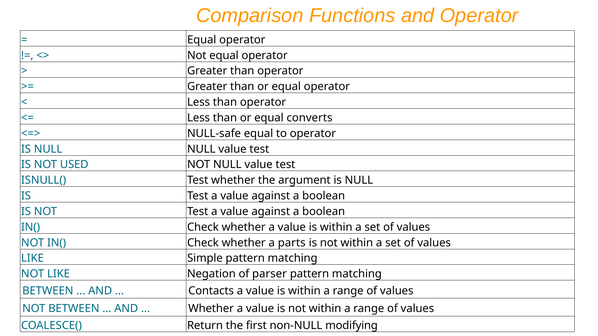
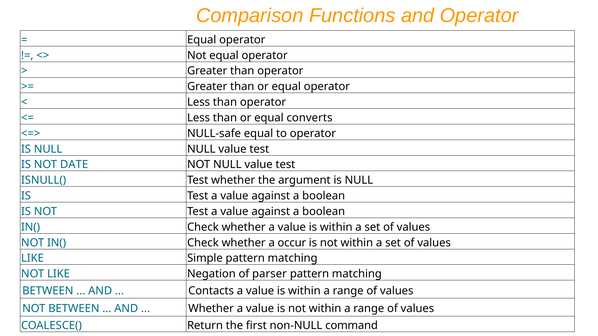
USED: USED -> DATE
parts: parts -> occur
modifying: modifying -> command
